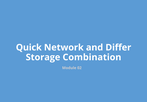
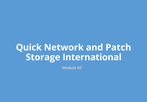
Differ: Differ -> Patch
Combination: Combination -> International
